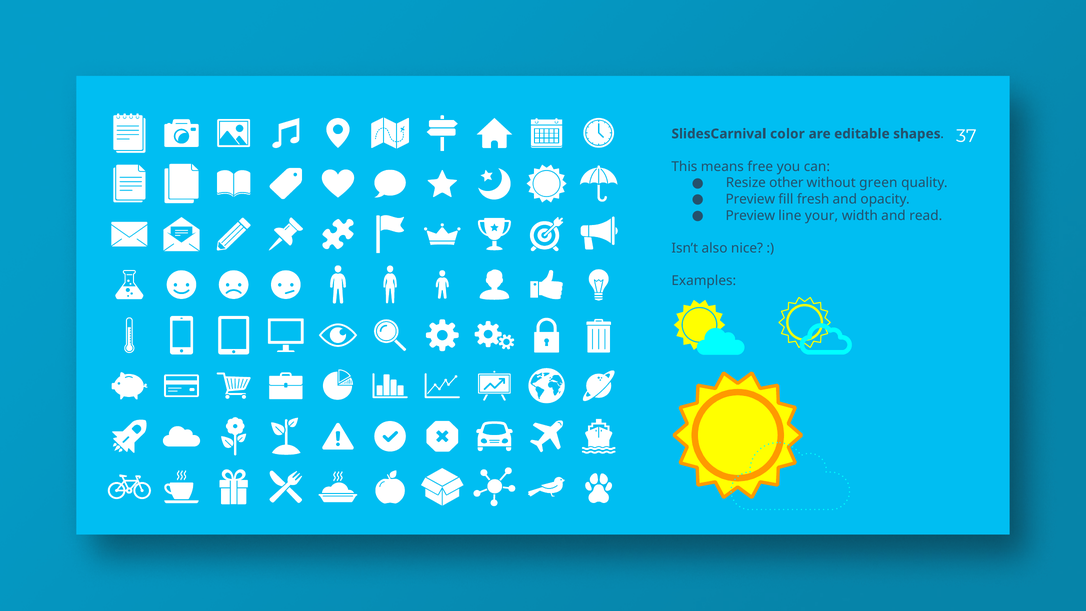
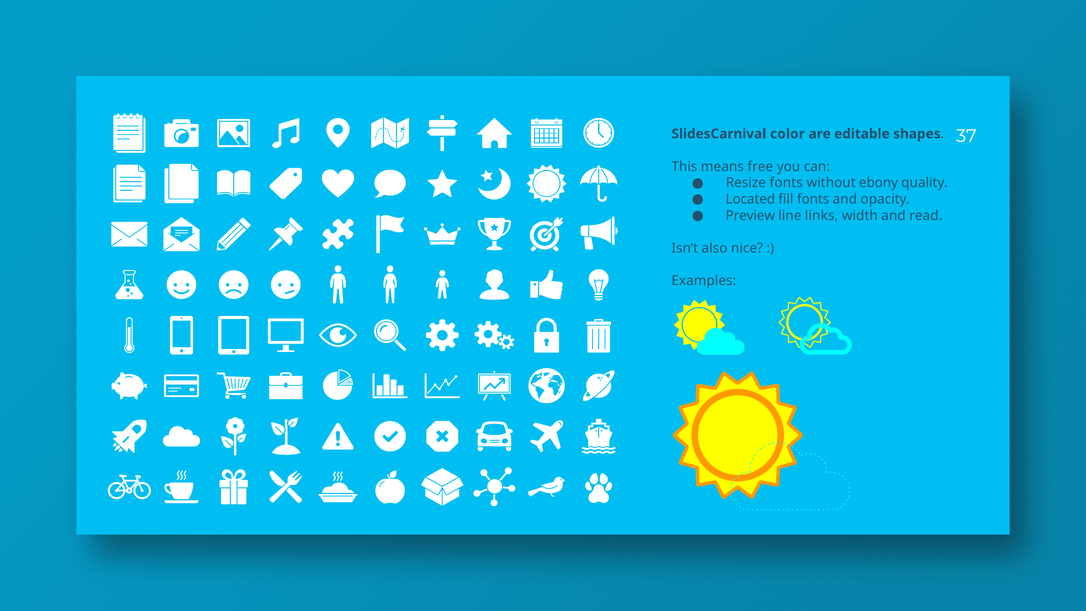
Resize other: other -> fonts
green: green -> ebony
Preview at (750, 199): Preview -> Located
fill fresh: fresh -> fonts
your: your -> links
